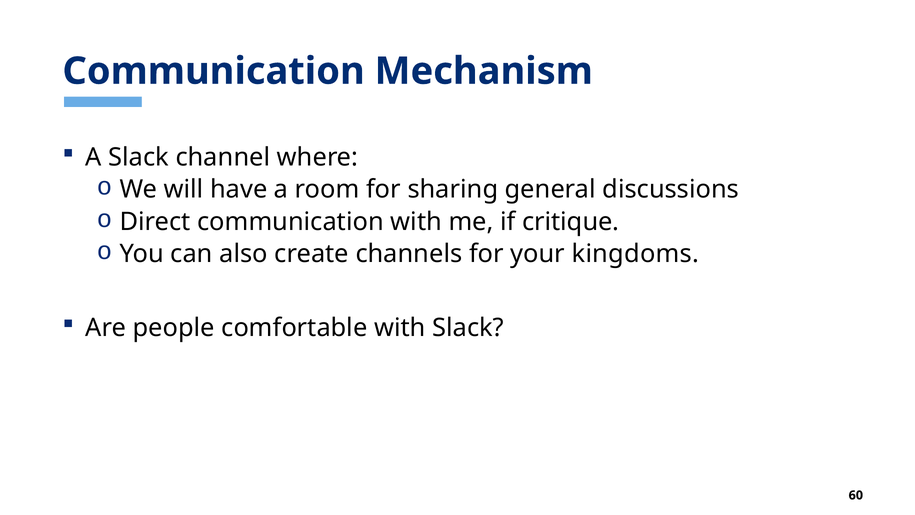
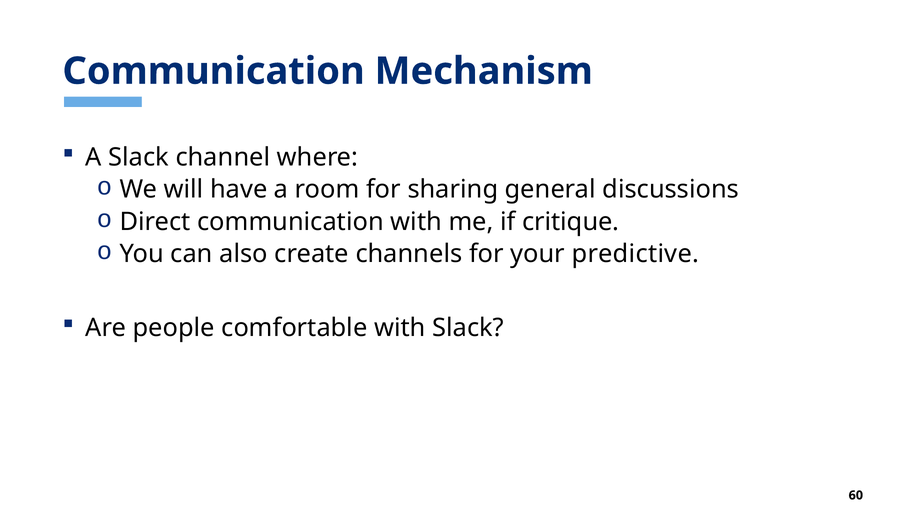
kingdoms: kingdoms -> predictive
